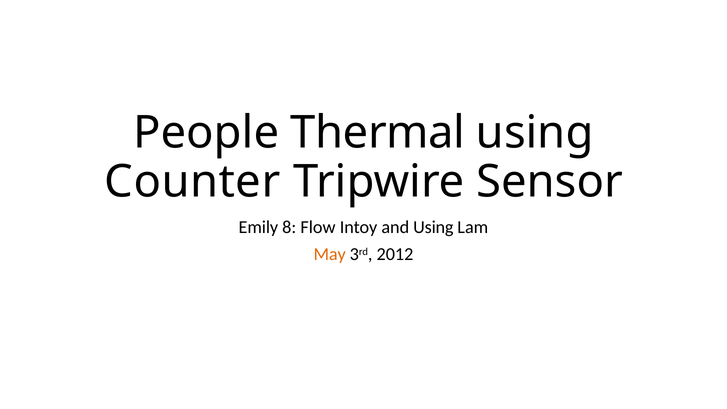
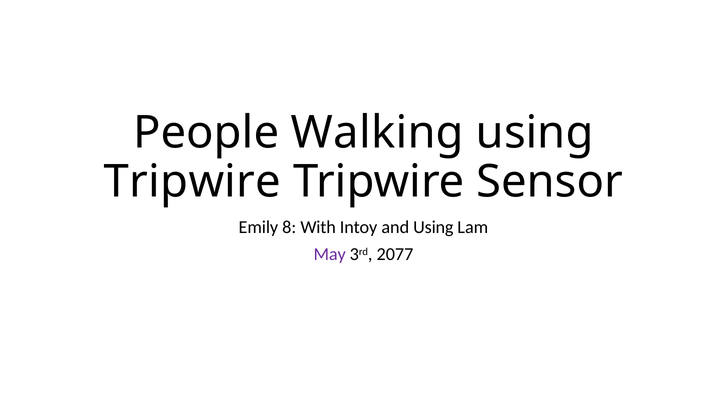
Thermal: Thermal -> Walking
Counter at (192, 182): Counter -> Tripwire
Flow: Flow -> With
May colour: orange -> purple
2012: 2012 -> 2077
